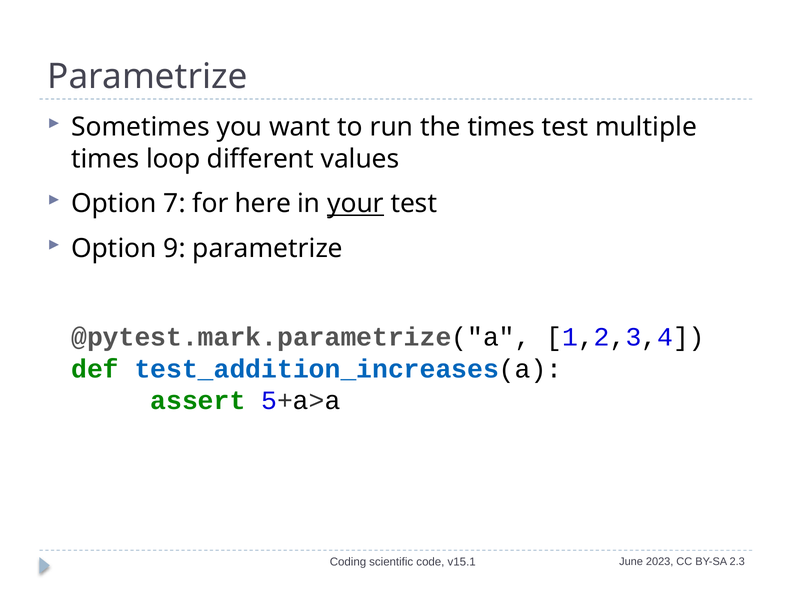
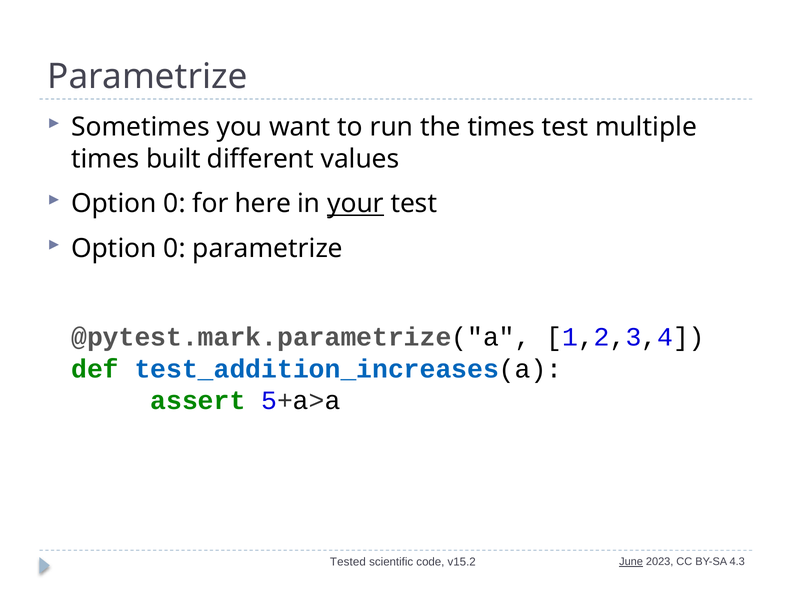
loop: loop -> built
7 at (175, 204): 7 -> 0
9 at (175, 249): 9 -> 0
June underline: none -> present
2.3: 2.3 -> 4.3
Coding: Coding -> Tested
v15.1: v15.1 -> v15.2
